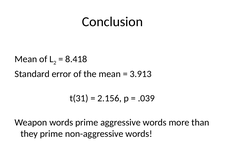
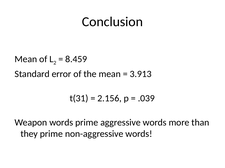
8.418: 8.418 -> 8.459
